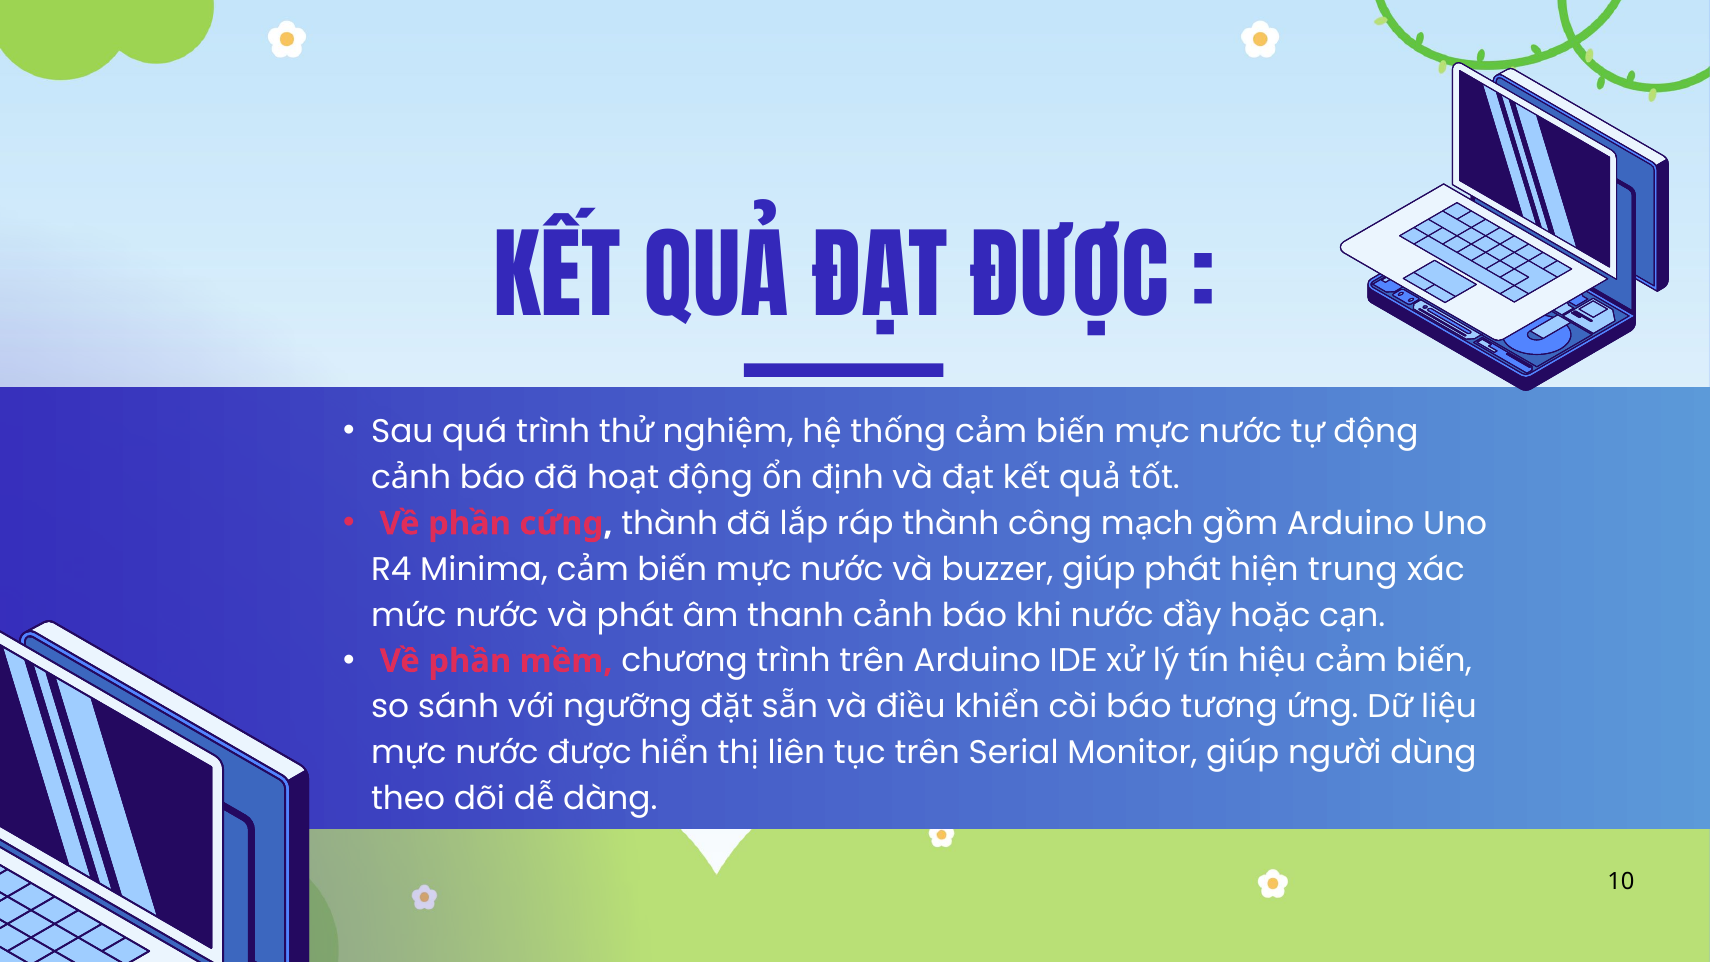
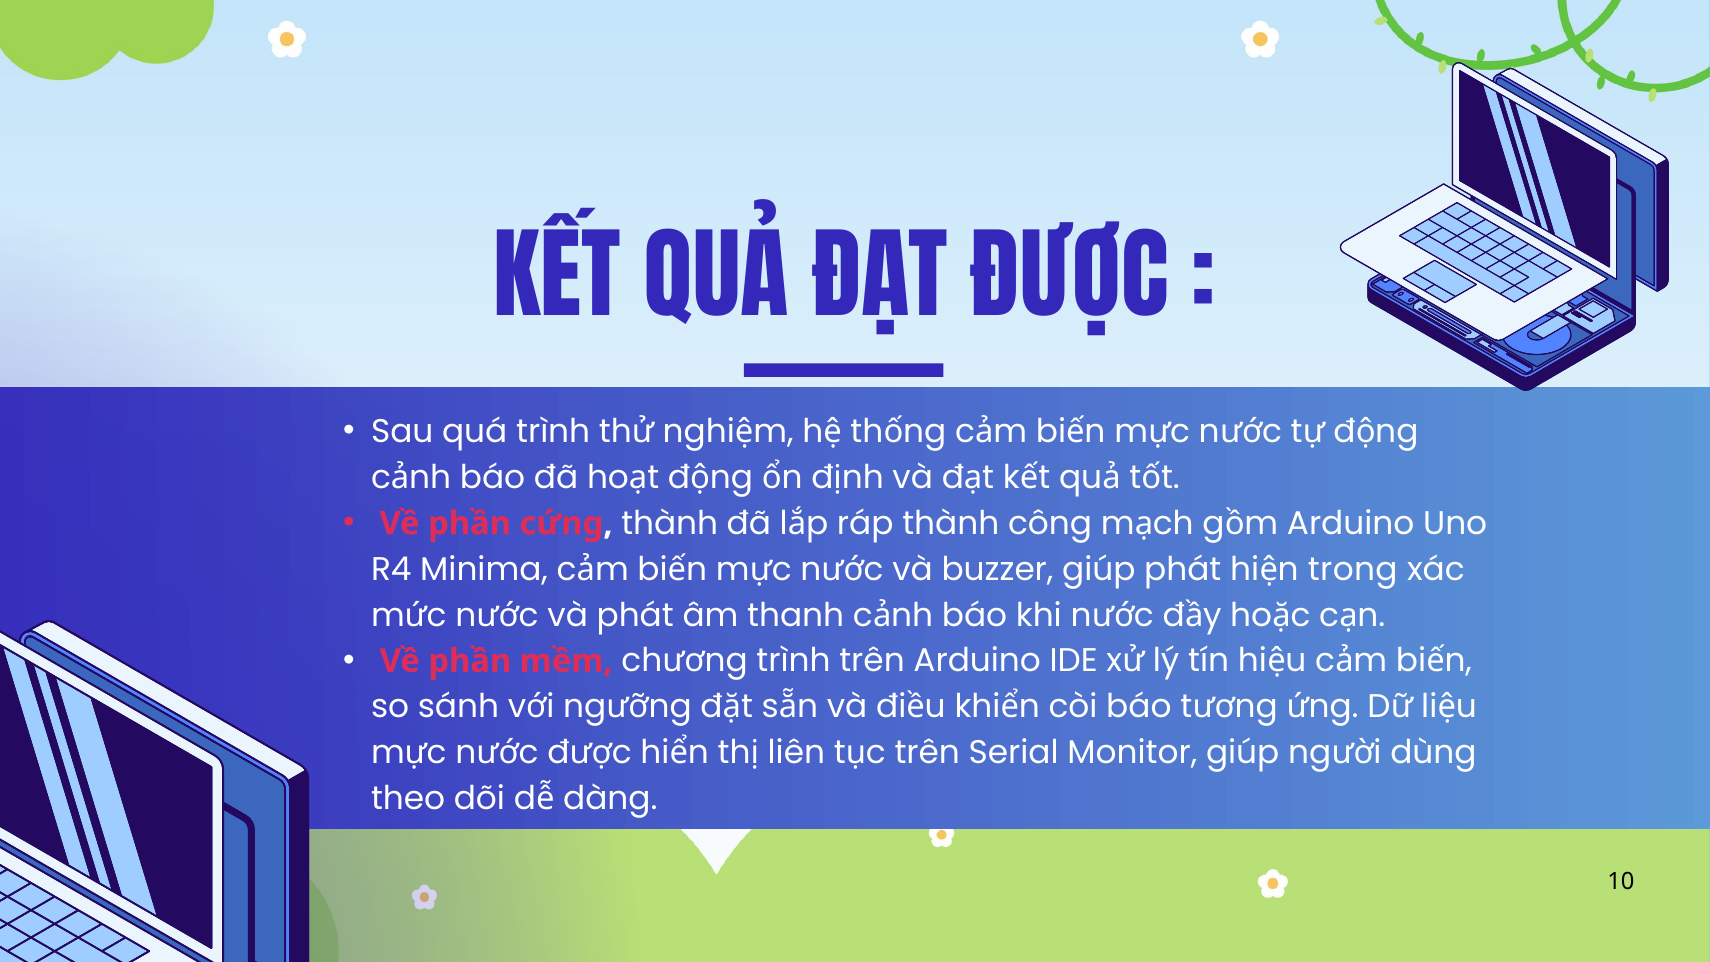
trung: trung -> trong
